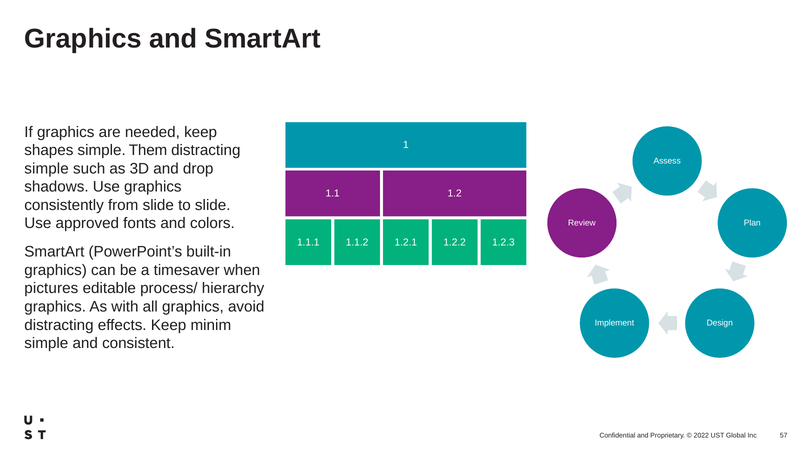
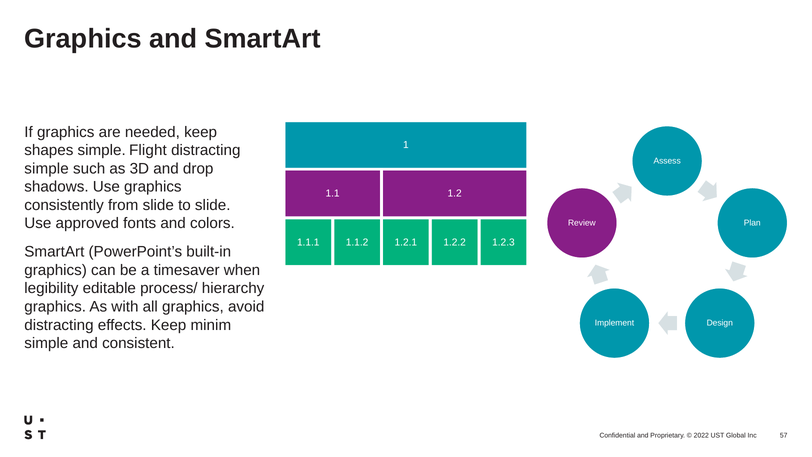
Them: Them -> Flight
pictures: pictures -> legibility
